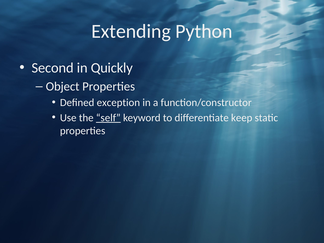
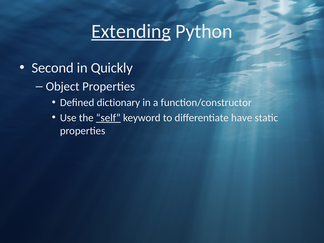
Extending underline: none -> present
exception: exception -> dictionary
keep: keep -> have
